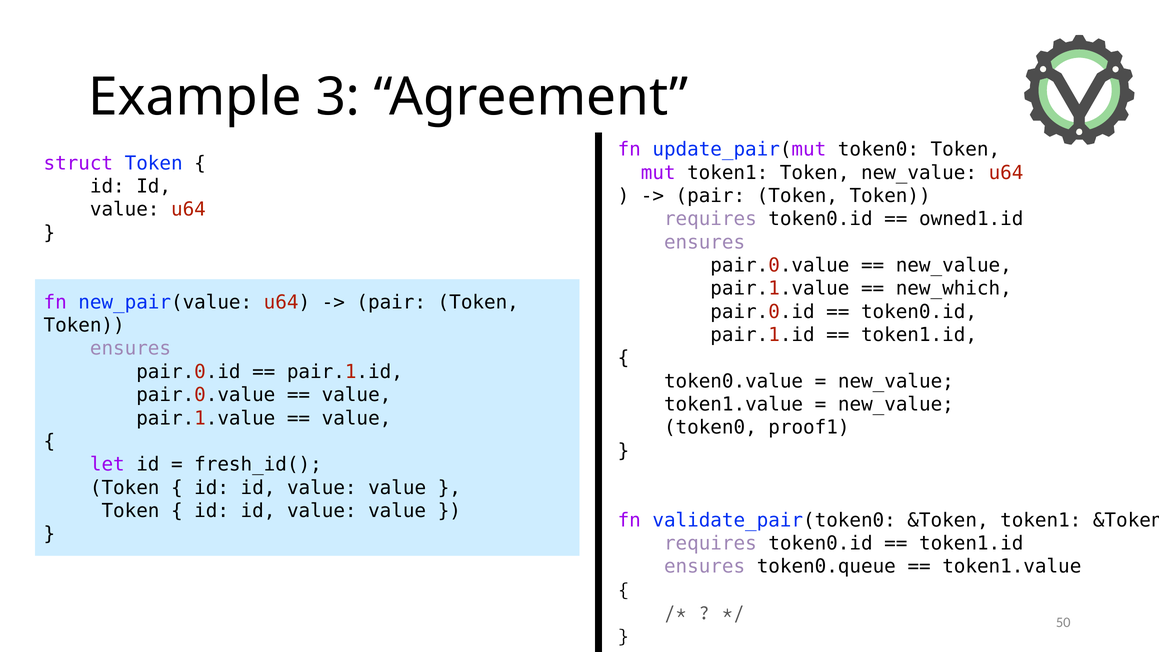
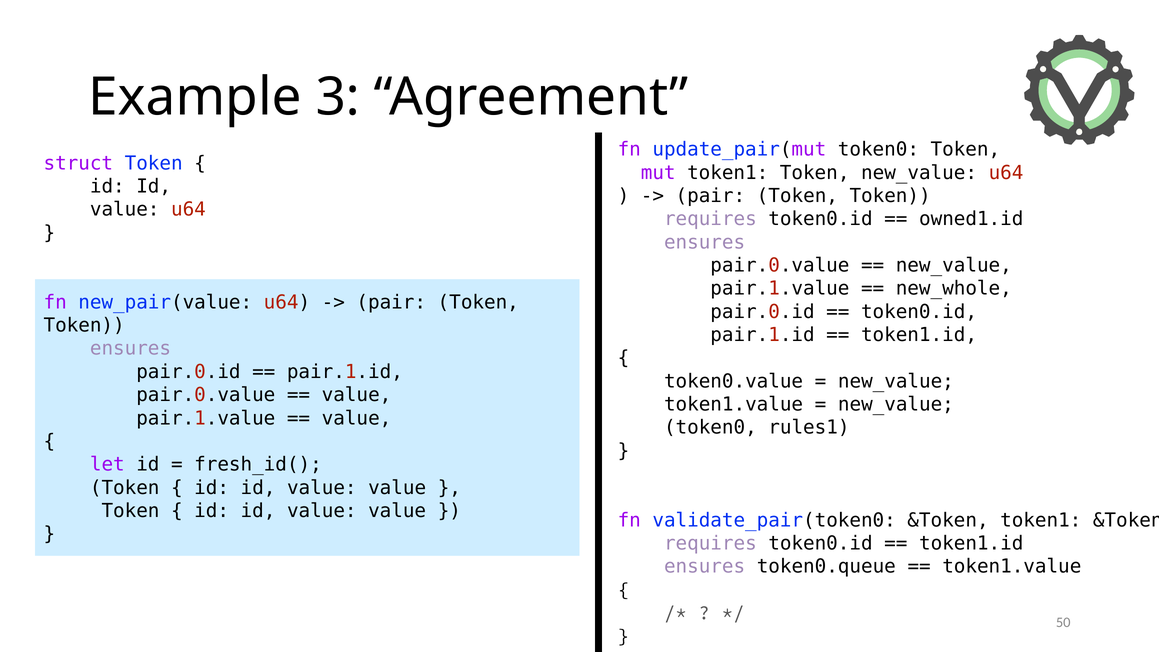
new_which: new_which -> new_whole
proof1: proof1 -> rules1
